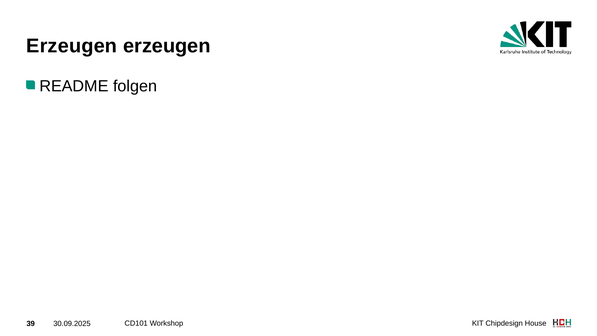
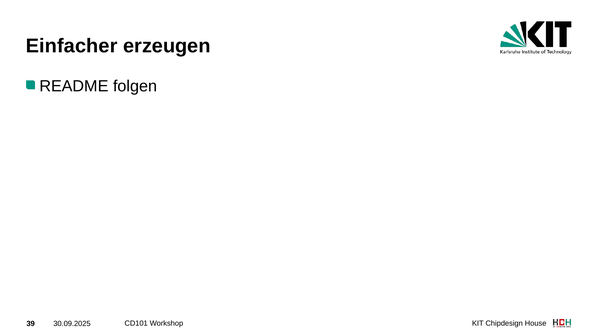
Erzeugen at (72, 46): Erzeugen -> Einfacher
